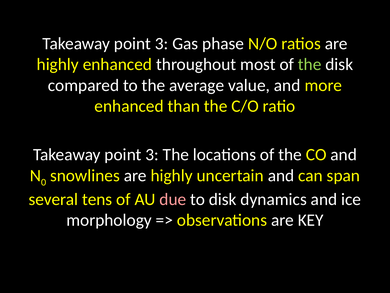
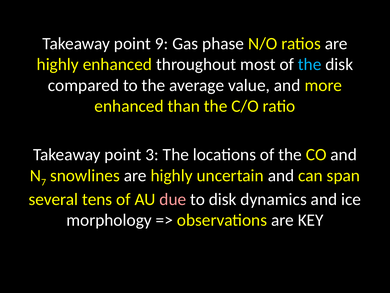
3 at (162, 44): 3 -> 9
the at (310, 64) colour: light green -> light blue
0: 0 -> 7
